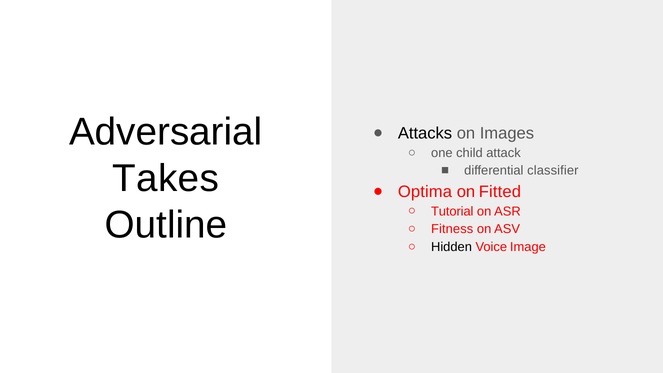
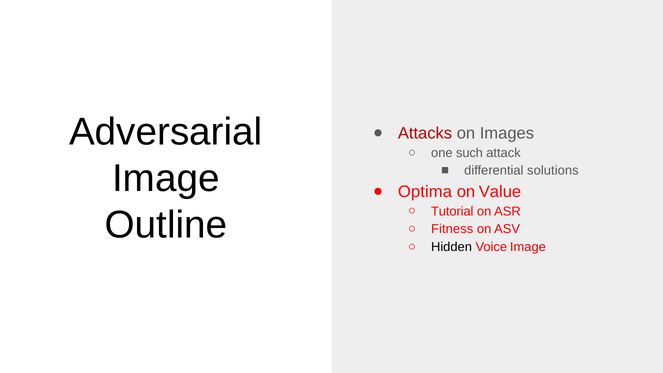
Attacks colour: black -> red
child: child -> such
Takes at (166, 179): Takes -> Image
classifier: classifier -> solutions
Fitted: Fitted -> Value
